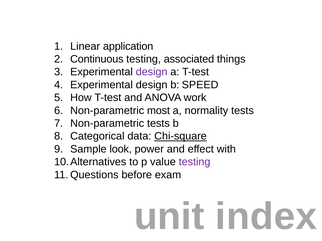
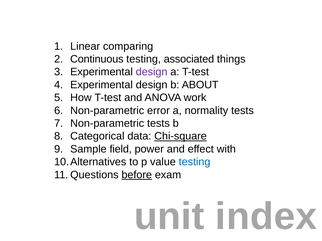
application: application -> comparing
SPEED: SPEED -> ABOUT
most: most -> error
look: look -> field
testing at (195, 162) colour: purple -> blue
before underline: none -> present
